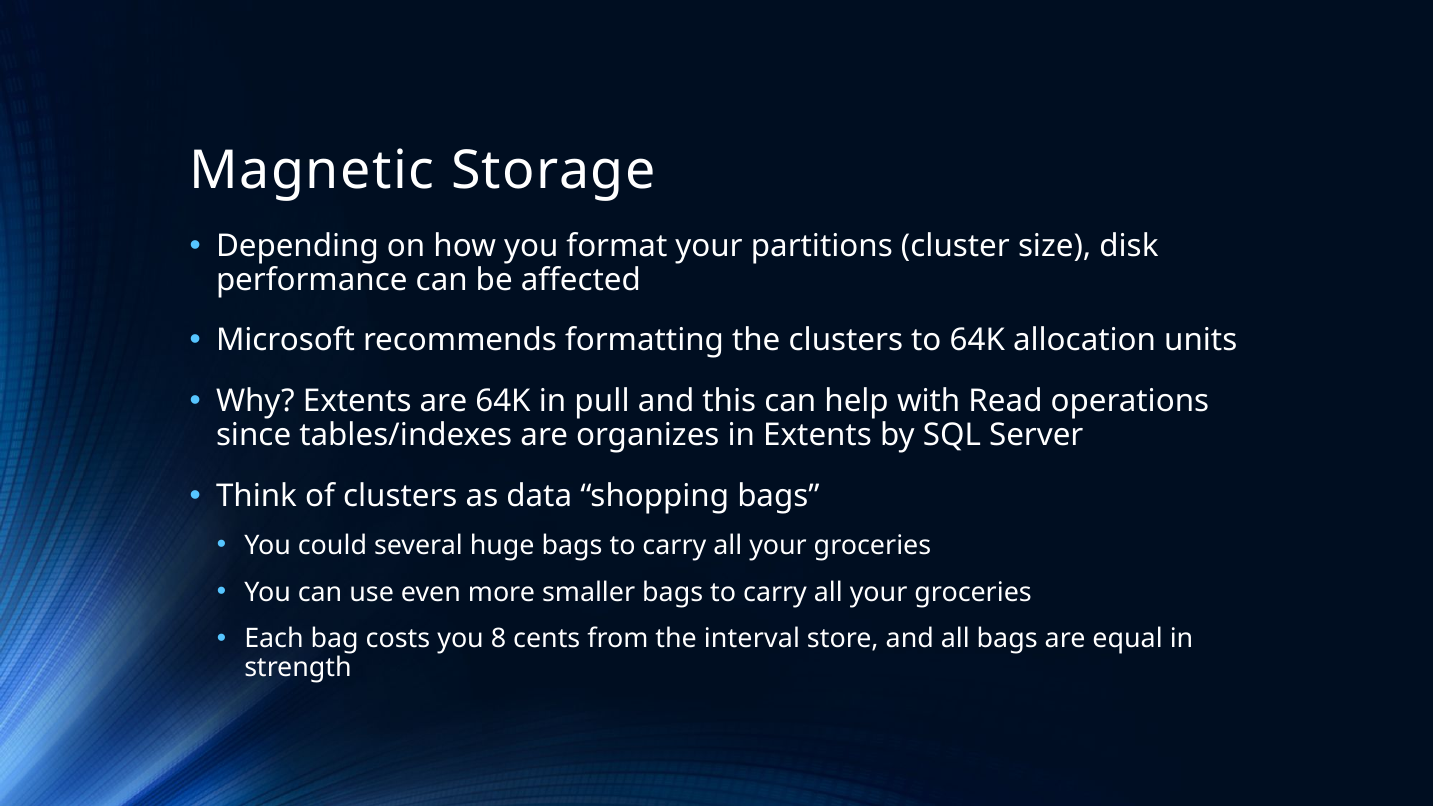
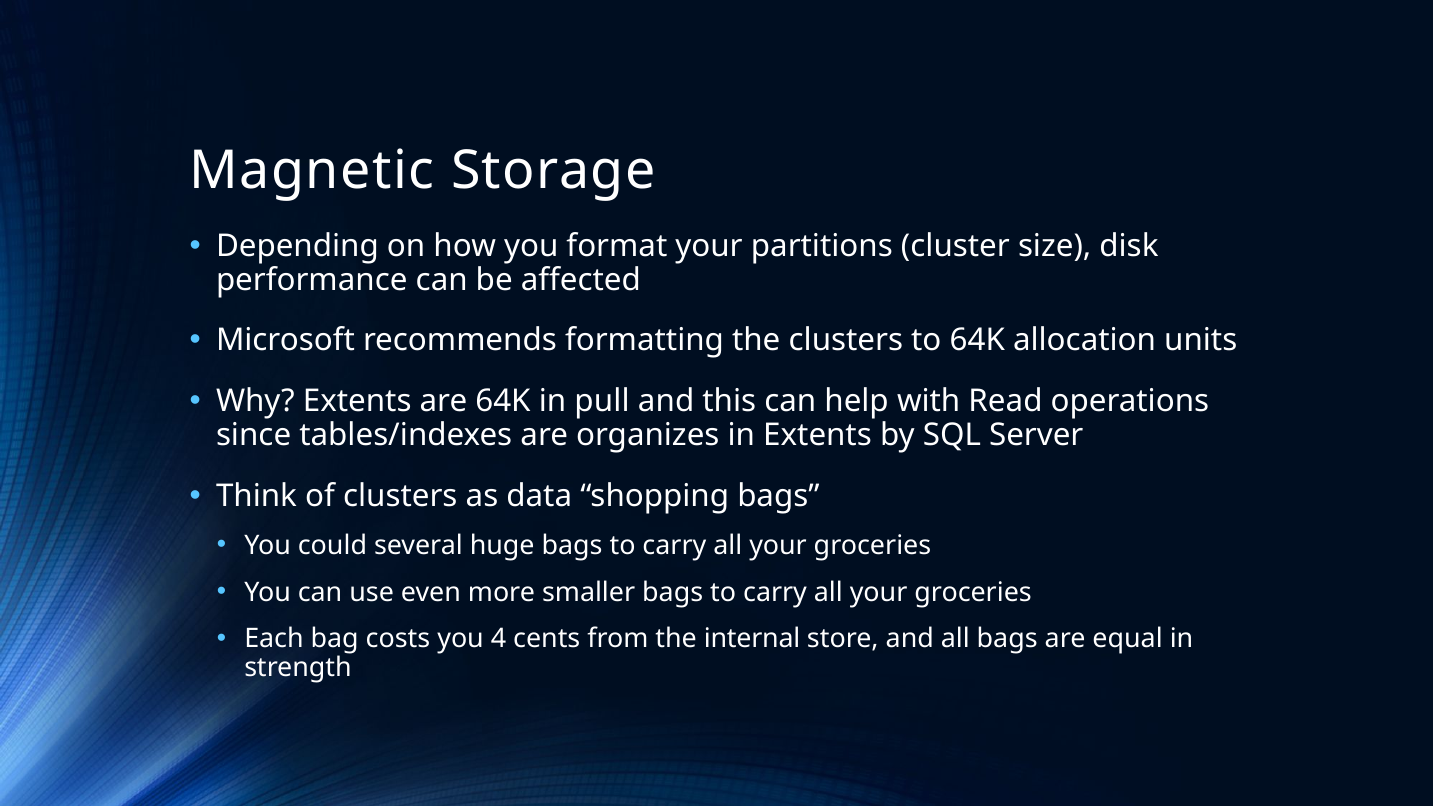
8: 8 -> 4
interval: interval -> internal
